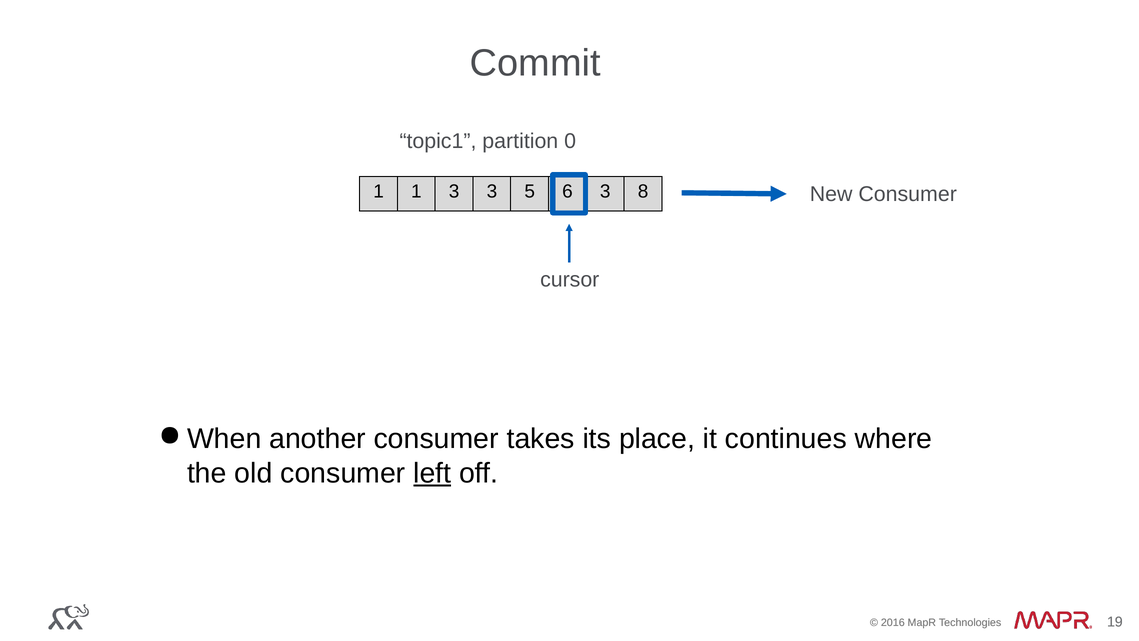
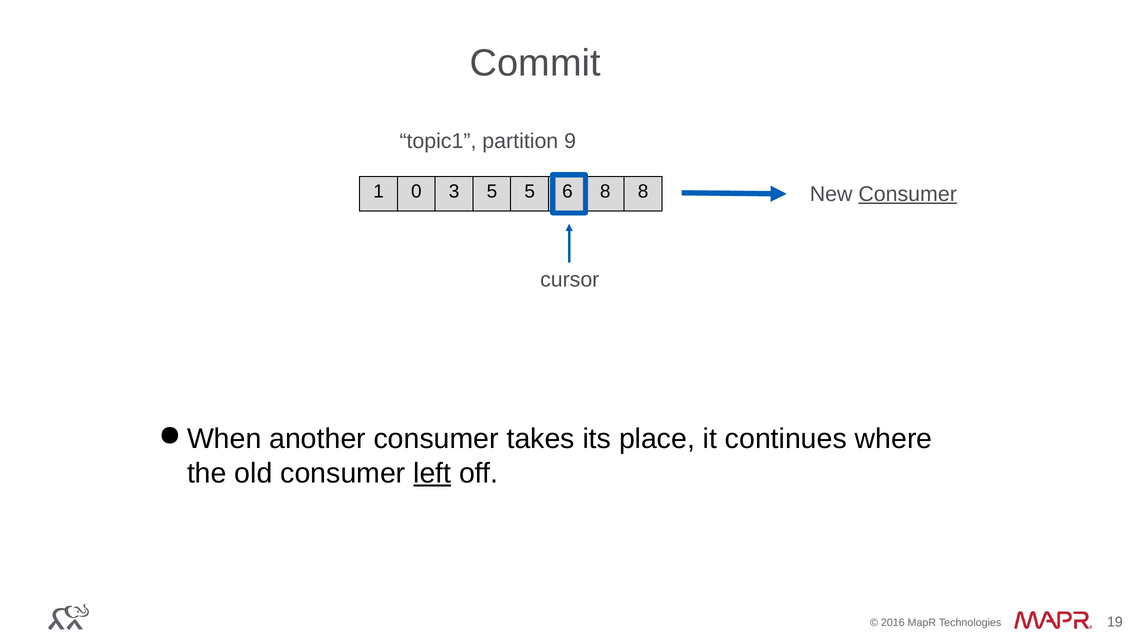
0: 0 -> 9
1 1: 1 -> 0
3 3: 3 -> 5
6 3: 3 -> 8
Consumer at (908, 194) underline: none -> present
